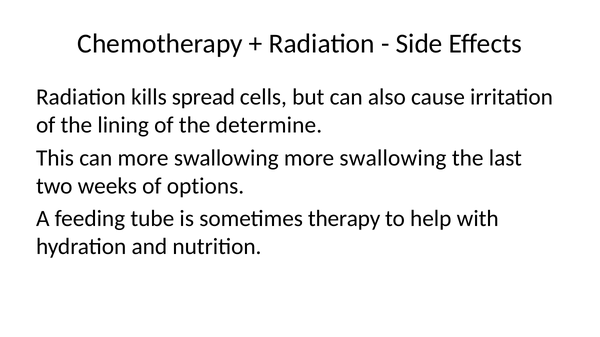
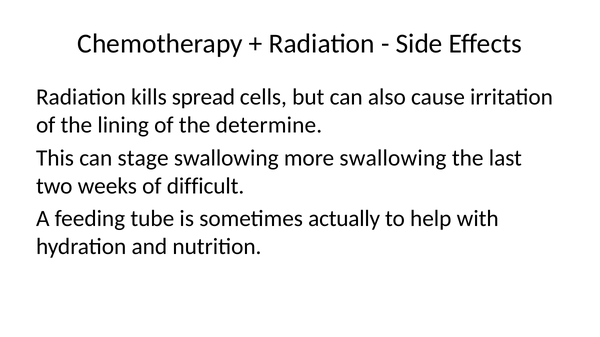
can more: more -> stage
options: options -> difficult
therapy: therapy -> actually
